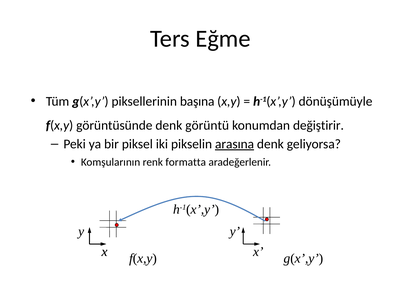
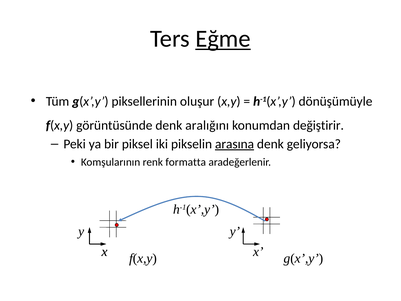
Eğme underline: none -> present
başına: başına -> oluşur
görüntü: görüntü -> aralığını
